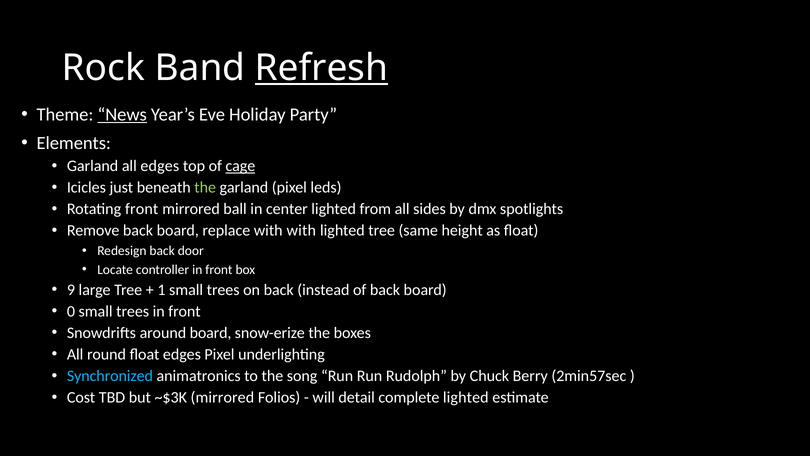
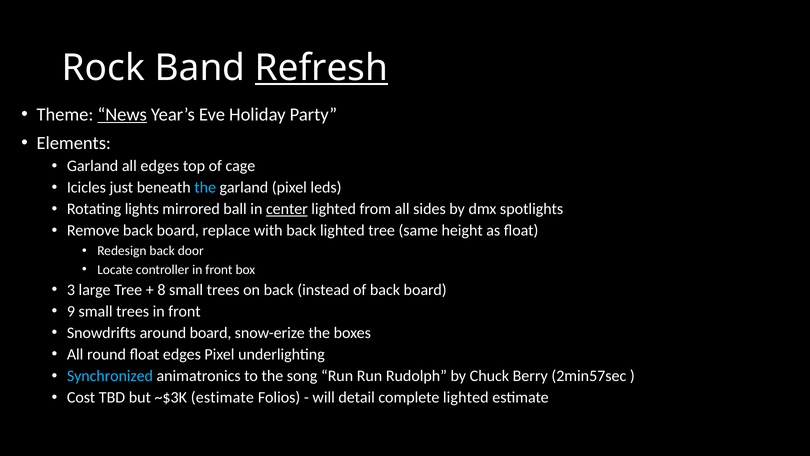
cage underline: present -> none
the at (205, 187) colour: light green -> light blue
Rotating front: front -> lights
center underline: none -> present
with with: with -> back
9: 9 -> 3
1: 1 -> 8
0: 0 -> 9
~$3K mirrored: mirrored -> estimate
